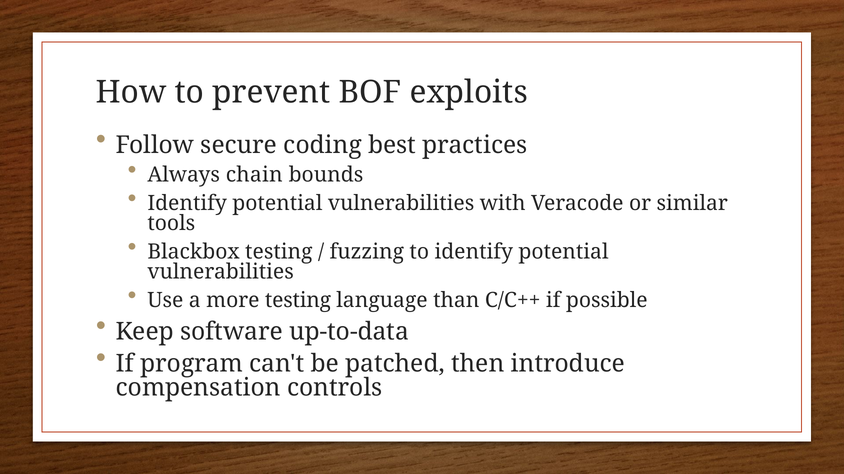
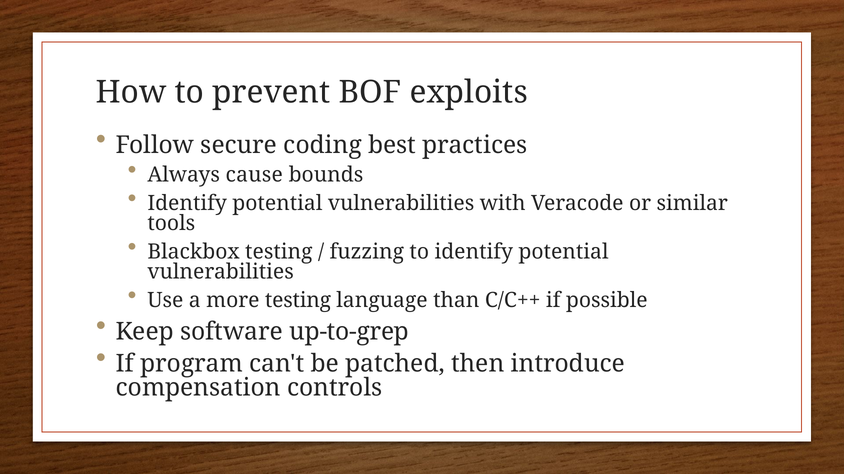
chain: chain -> cause
up-to-data: up-to-data -> up-to-grep
